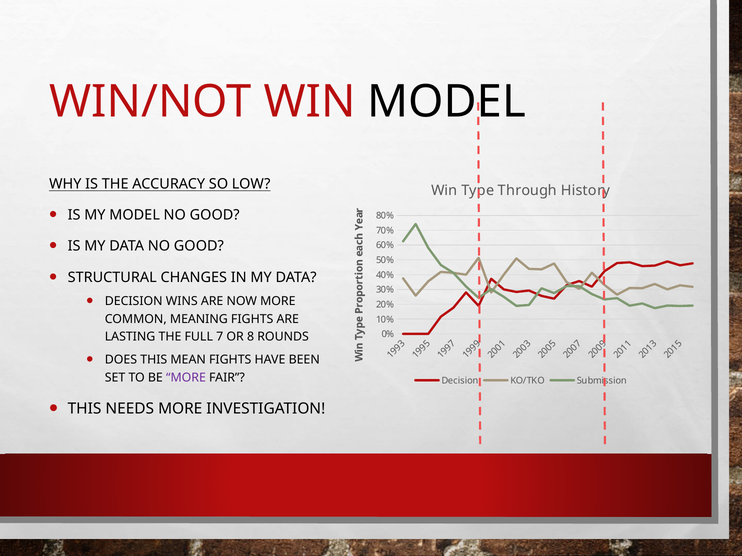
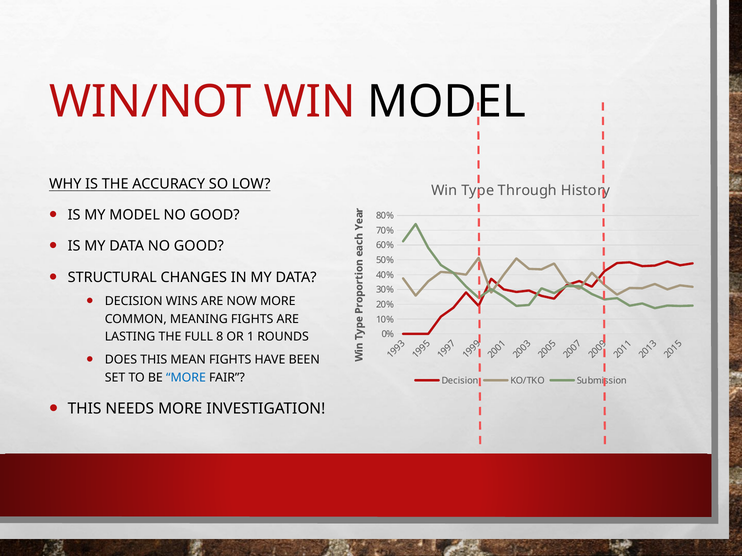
FULL 7: 7 -> 8
OR 8: 8 -> 1
MORE at (186, 378) colour: purple -> blue
